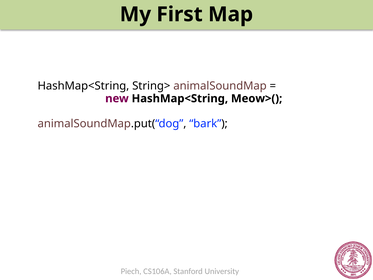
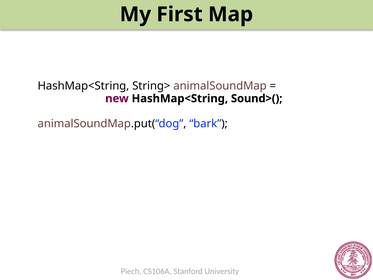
Meow>(: Meow>( -> Sound>(
